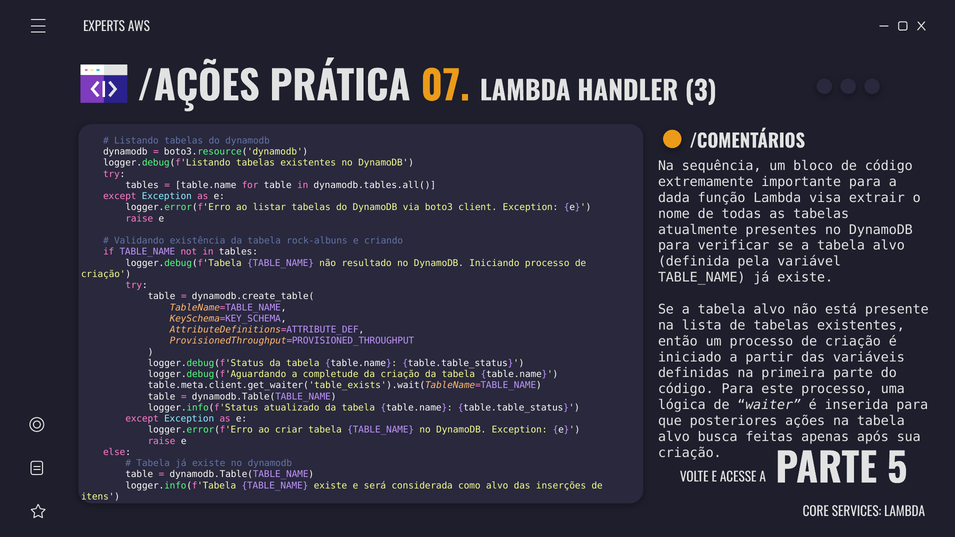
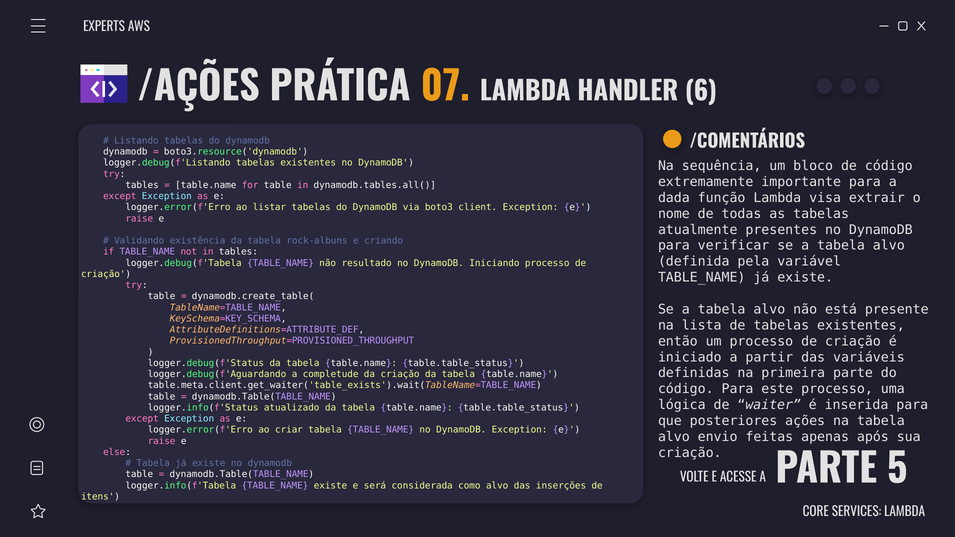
3: 3 -> 6
busca: busca -> envio
